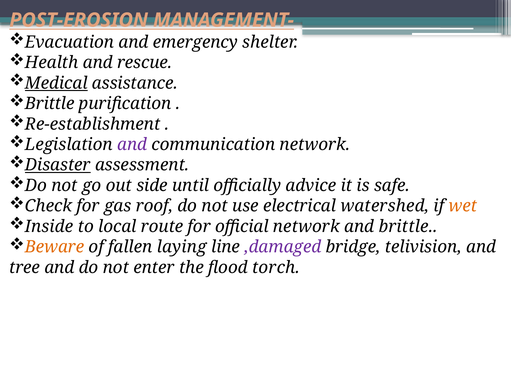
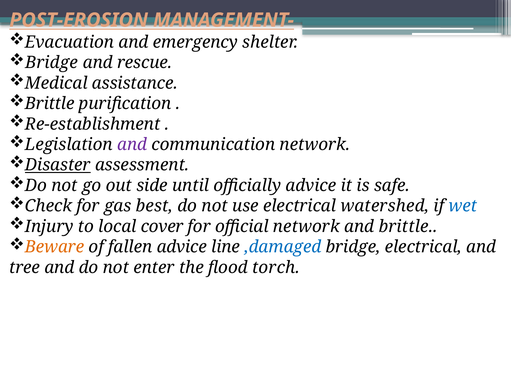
Health at (52, 62): Health -> Bridge
Medical underline: present -> none
roof: roof -> best
wet colour: orange -> blue
Inside: Inside -> Injury
route: route -> cover
fallen laying: laying -> advice
,damaged colour: purple -> blue
bridge telivision: telivision -> electrical
